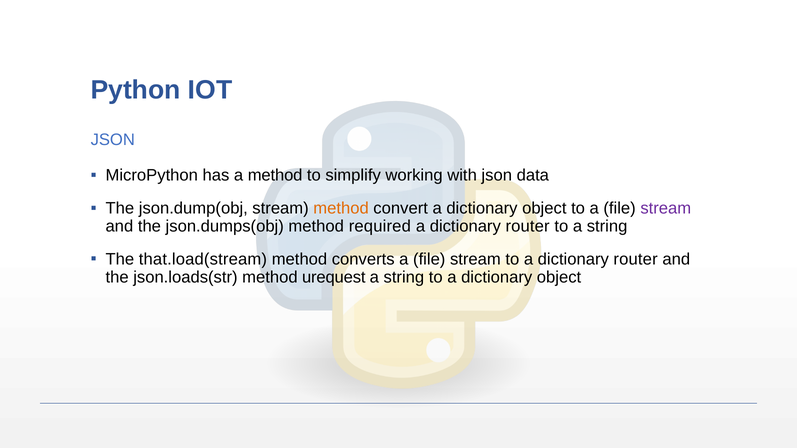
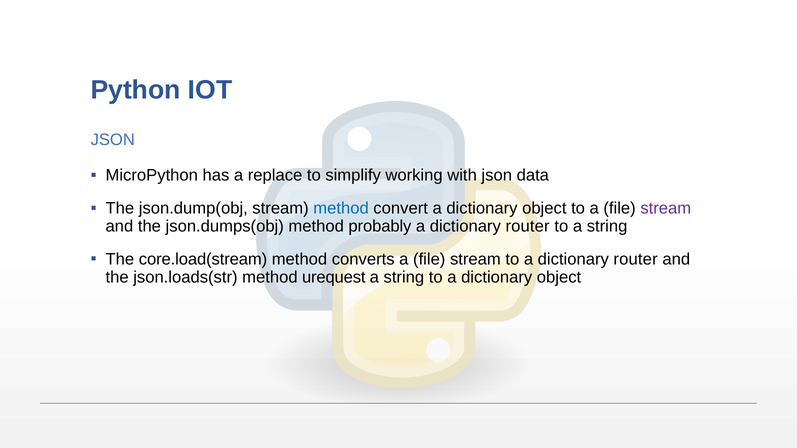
a method: method -> replace
method at (341, 208) colour: orange -> blue
required: required -> probably
that.load(stream: that.load(stream -> core.load(stream
